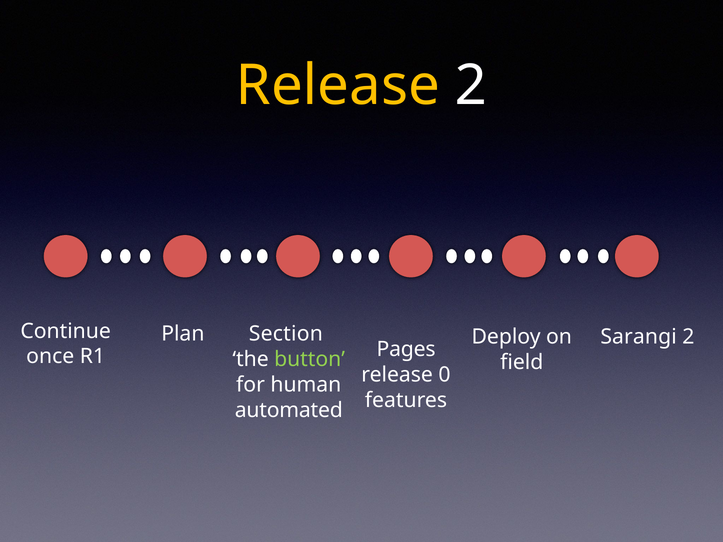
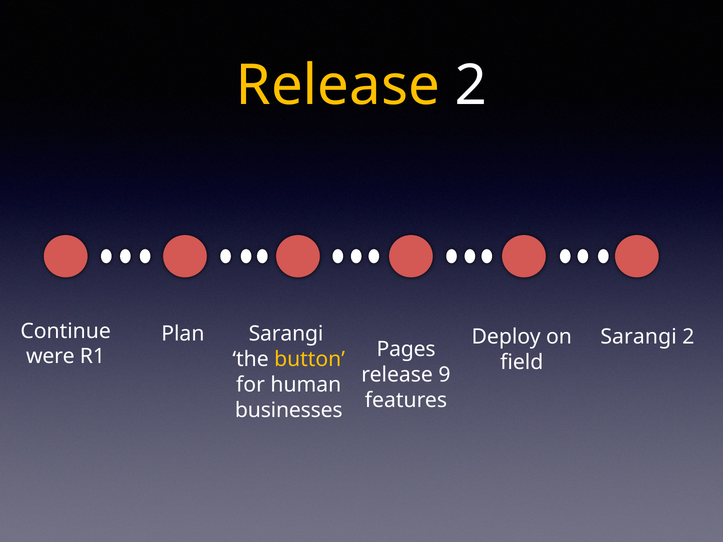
Plan Section: Section -> Sarangi
once: once -> were
button colour: light green -> yellow
0: 0 -> 9
automated: automated -> businesses
